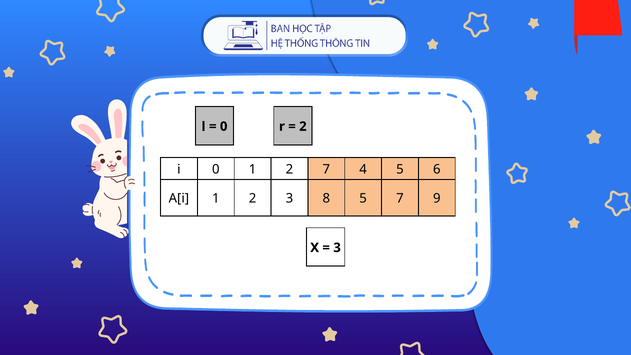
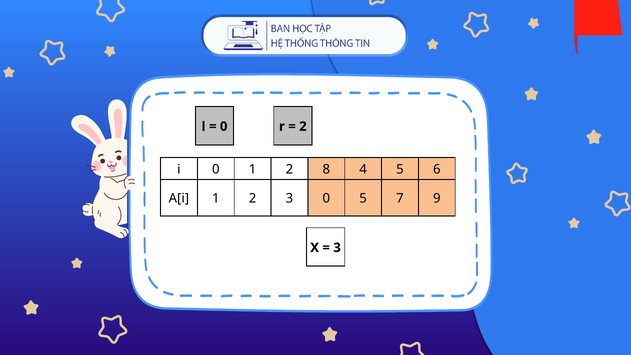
2 7: 7 -> 8
3 8: 8 -> 0
